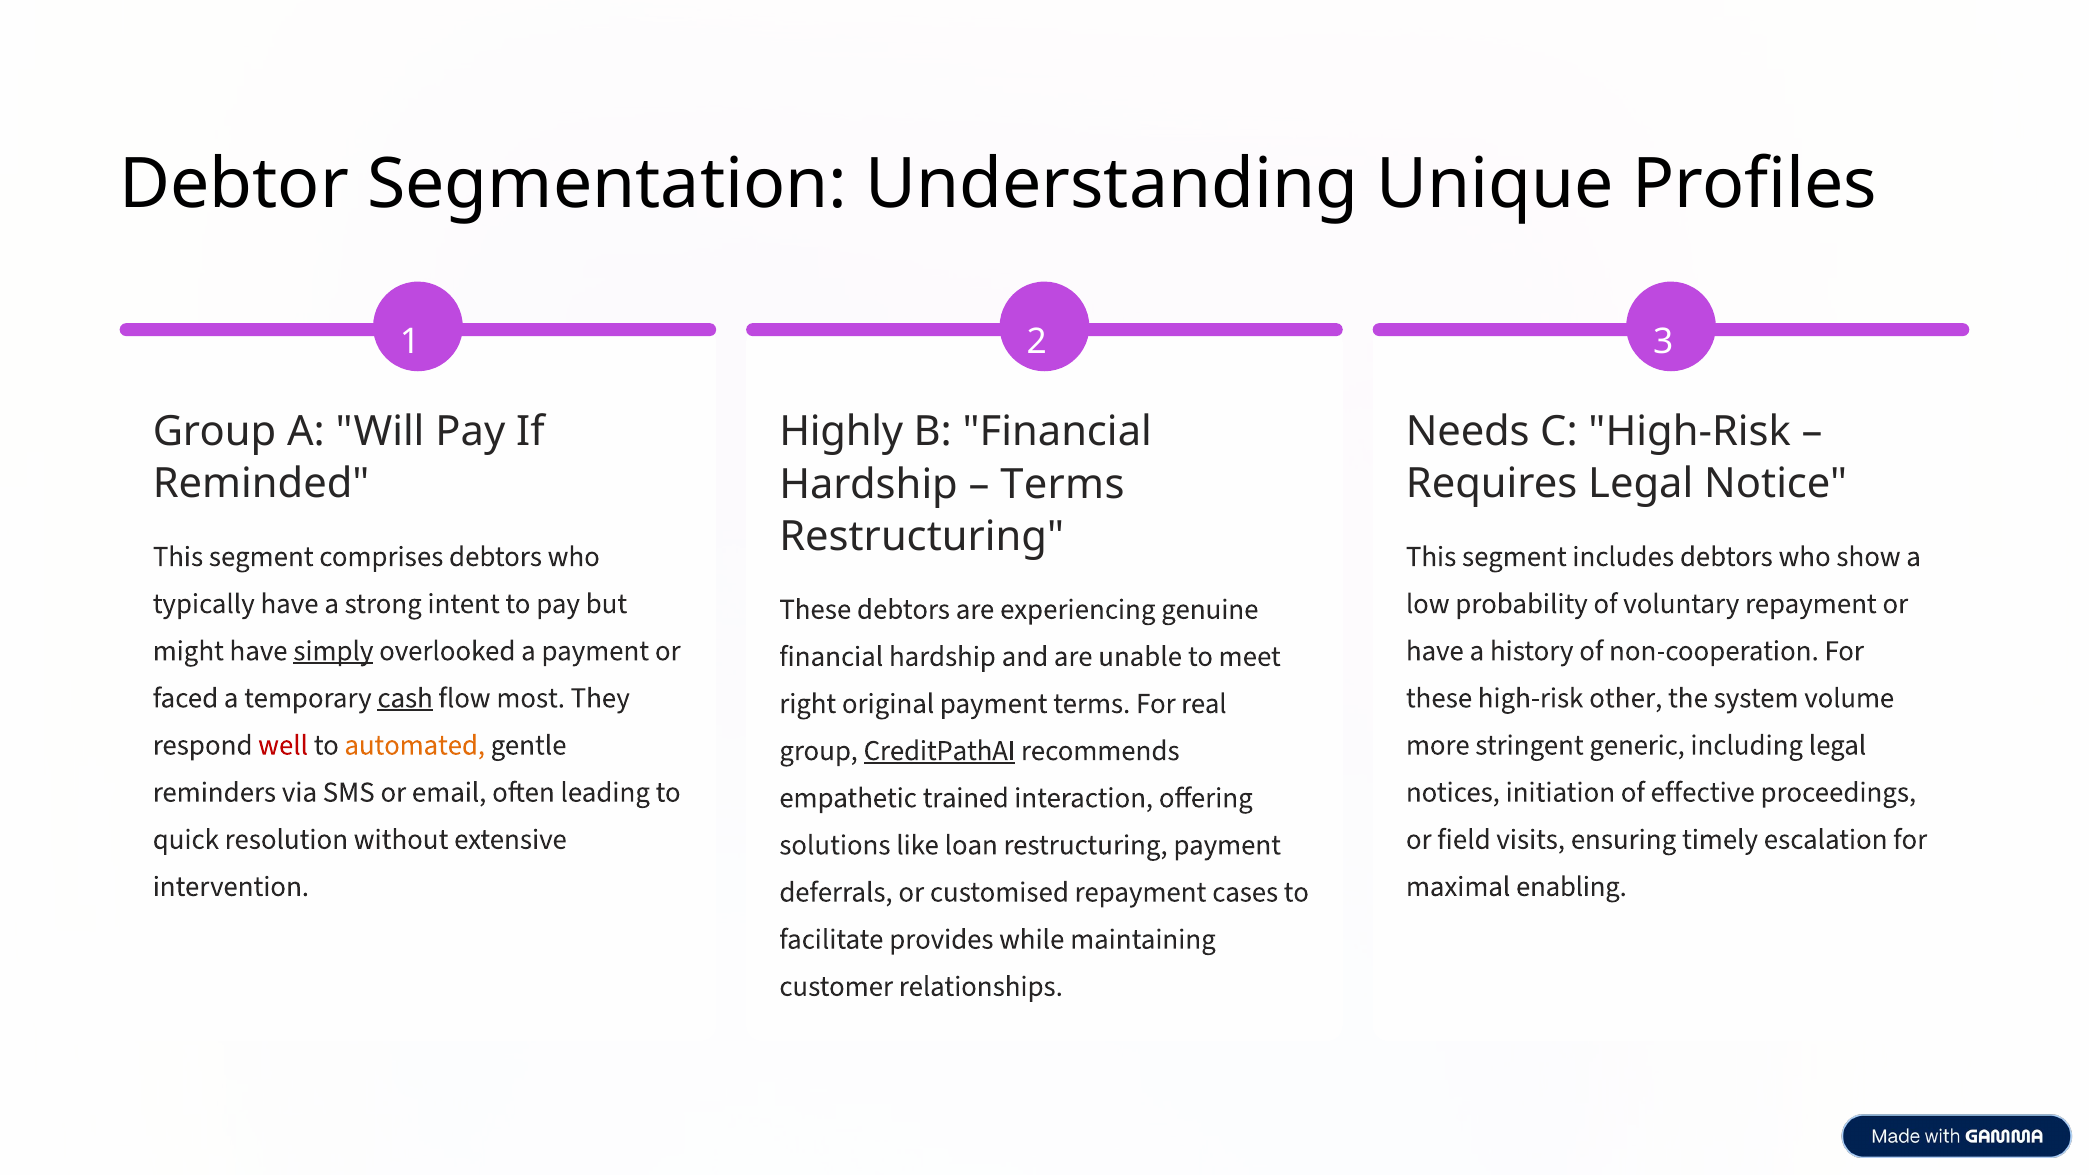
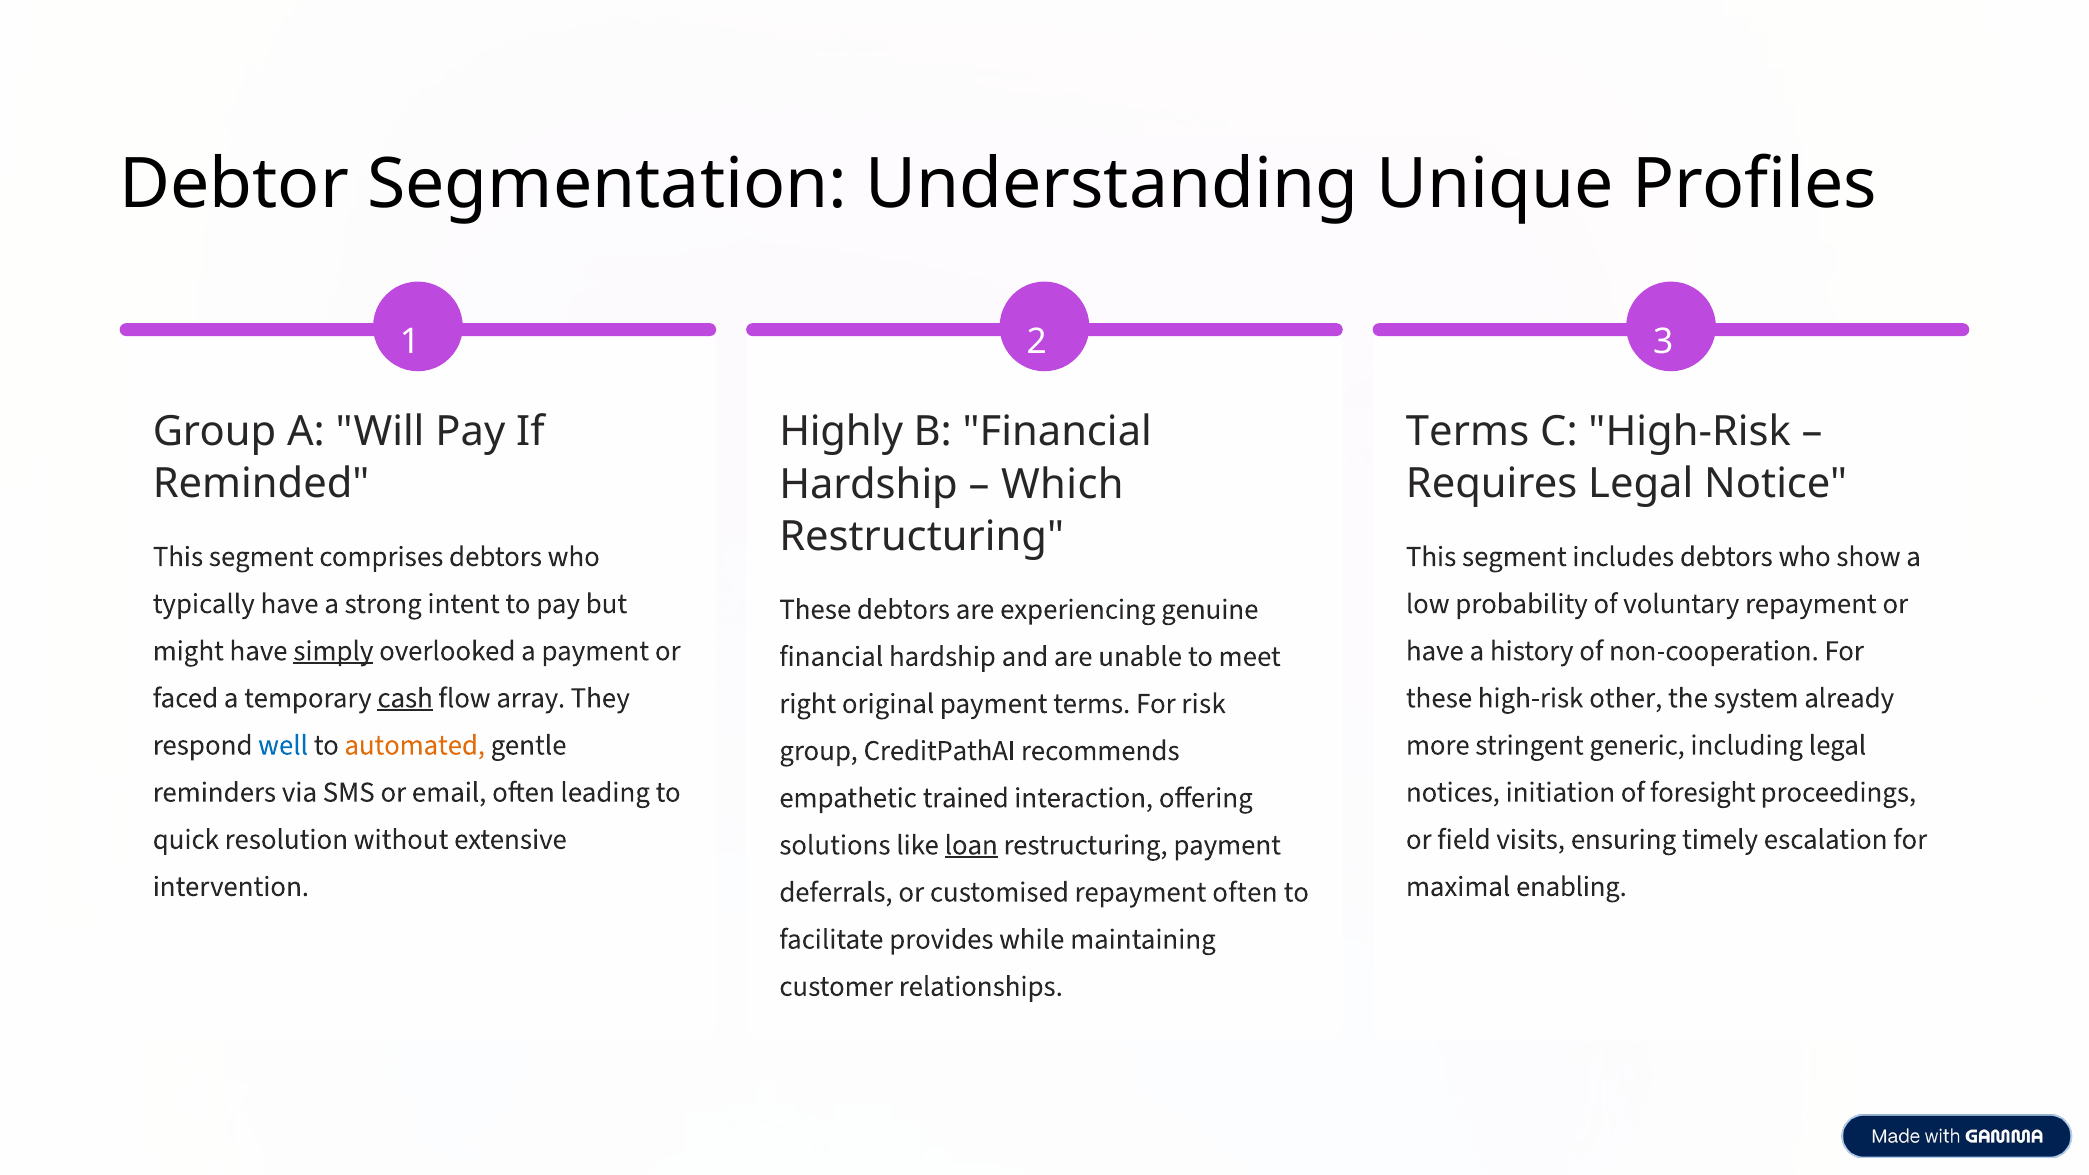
Needs at (1468, 432): Needs -> Terms
Terms at (1062, 484): Terms -> Which
most: most -> array
volume: volume -> already
real: real -> risk
well colour: red -> blue
CreditPathAI underline: present -> none
effective: effective -> foresight
loan underline: none -> present
repayment cases: cases -> often
